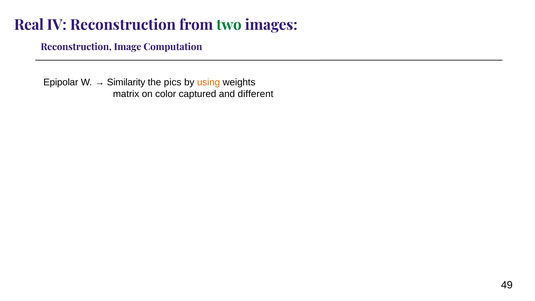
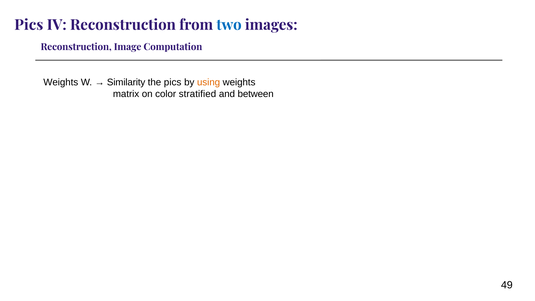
Real at (29, 25): Real -> Pics
two colour: green -> blue
Epipolar at (61, 82): Epipolar -> Weights
captured: captured -> stratified
different: different -> between
